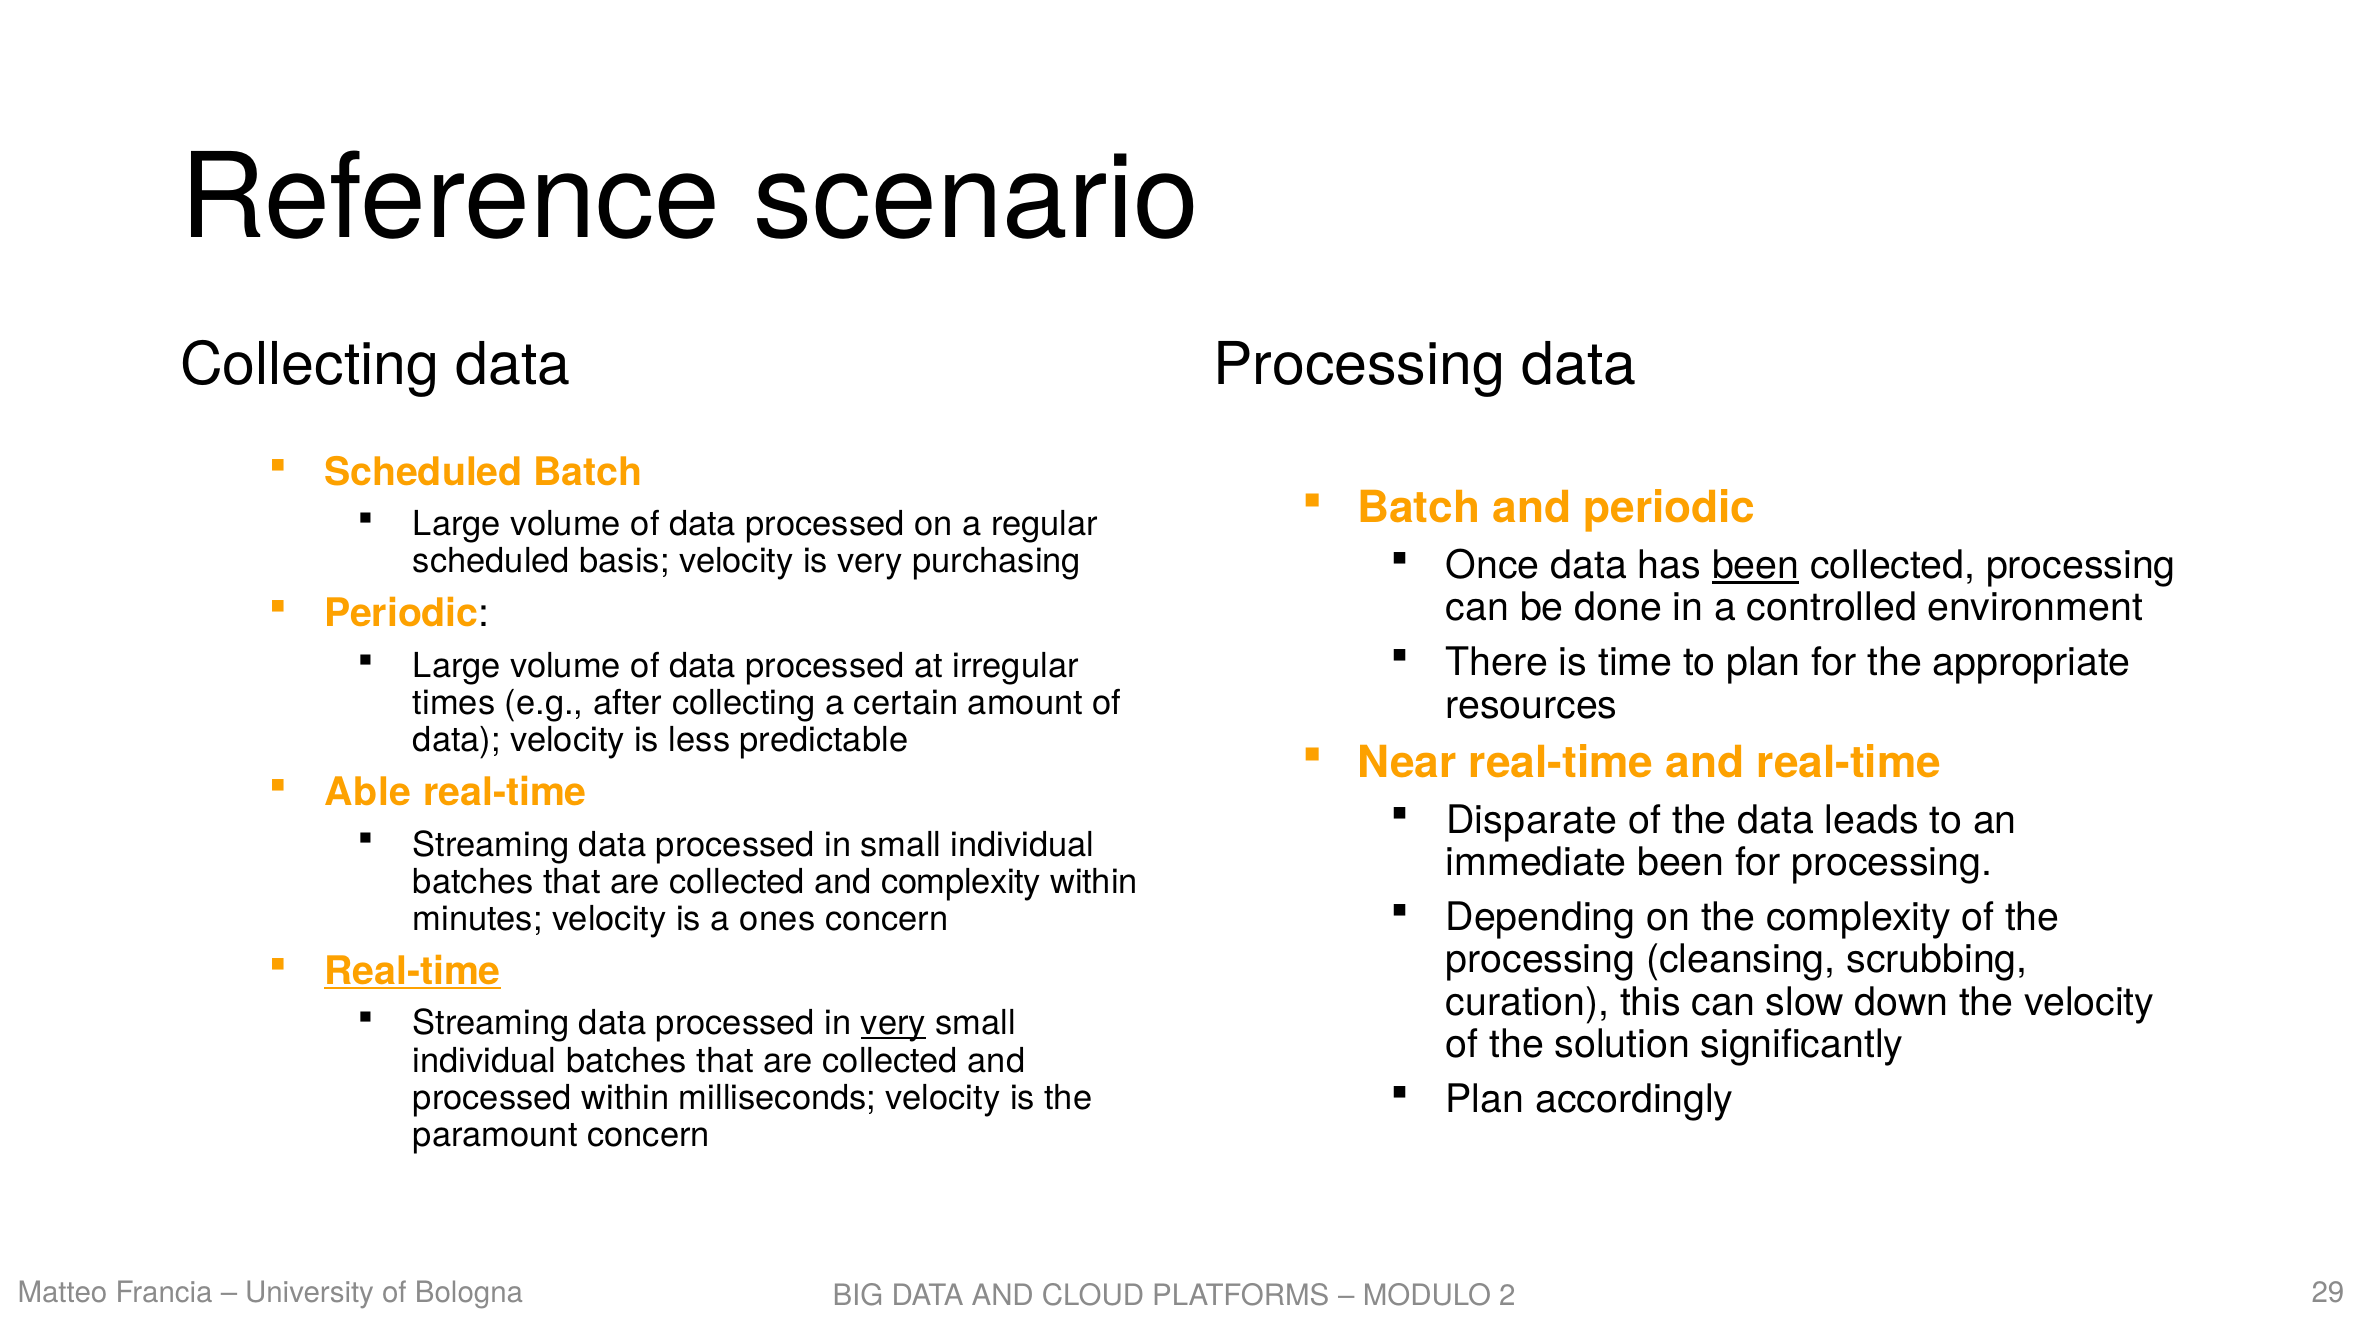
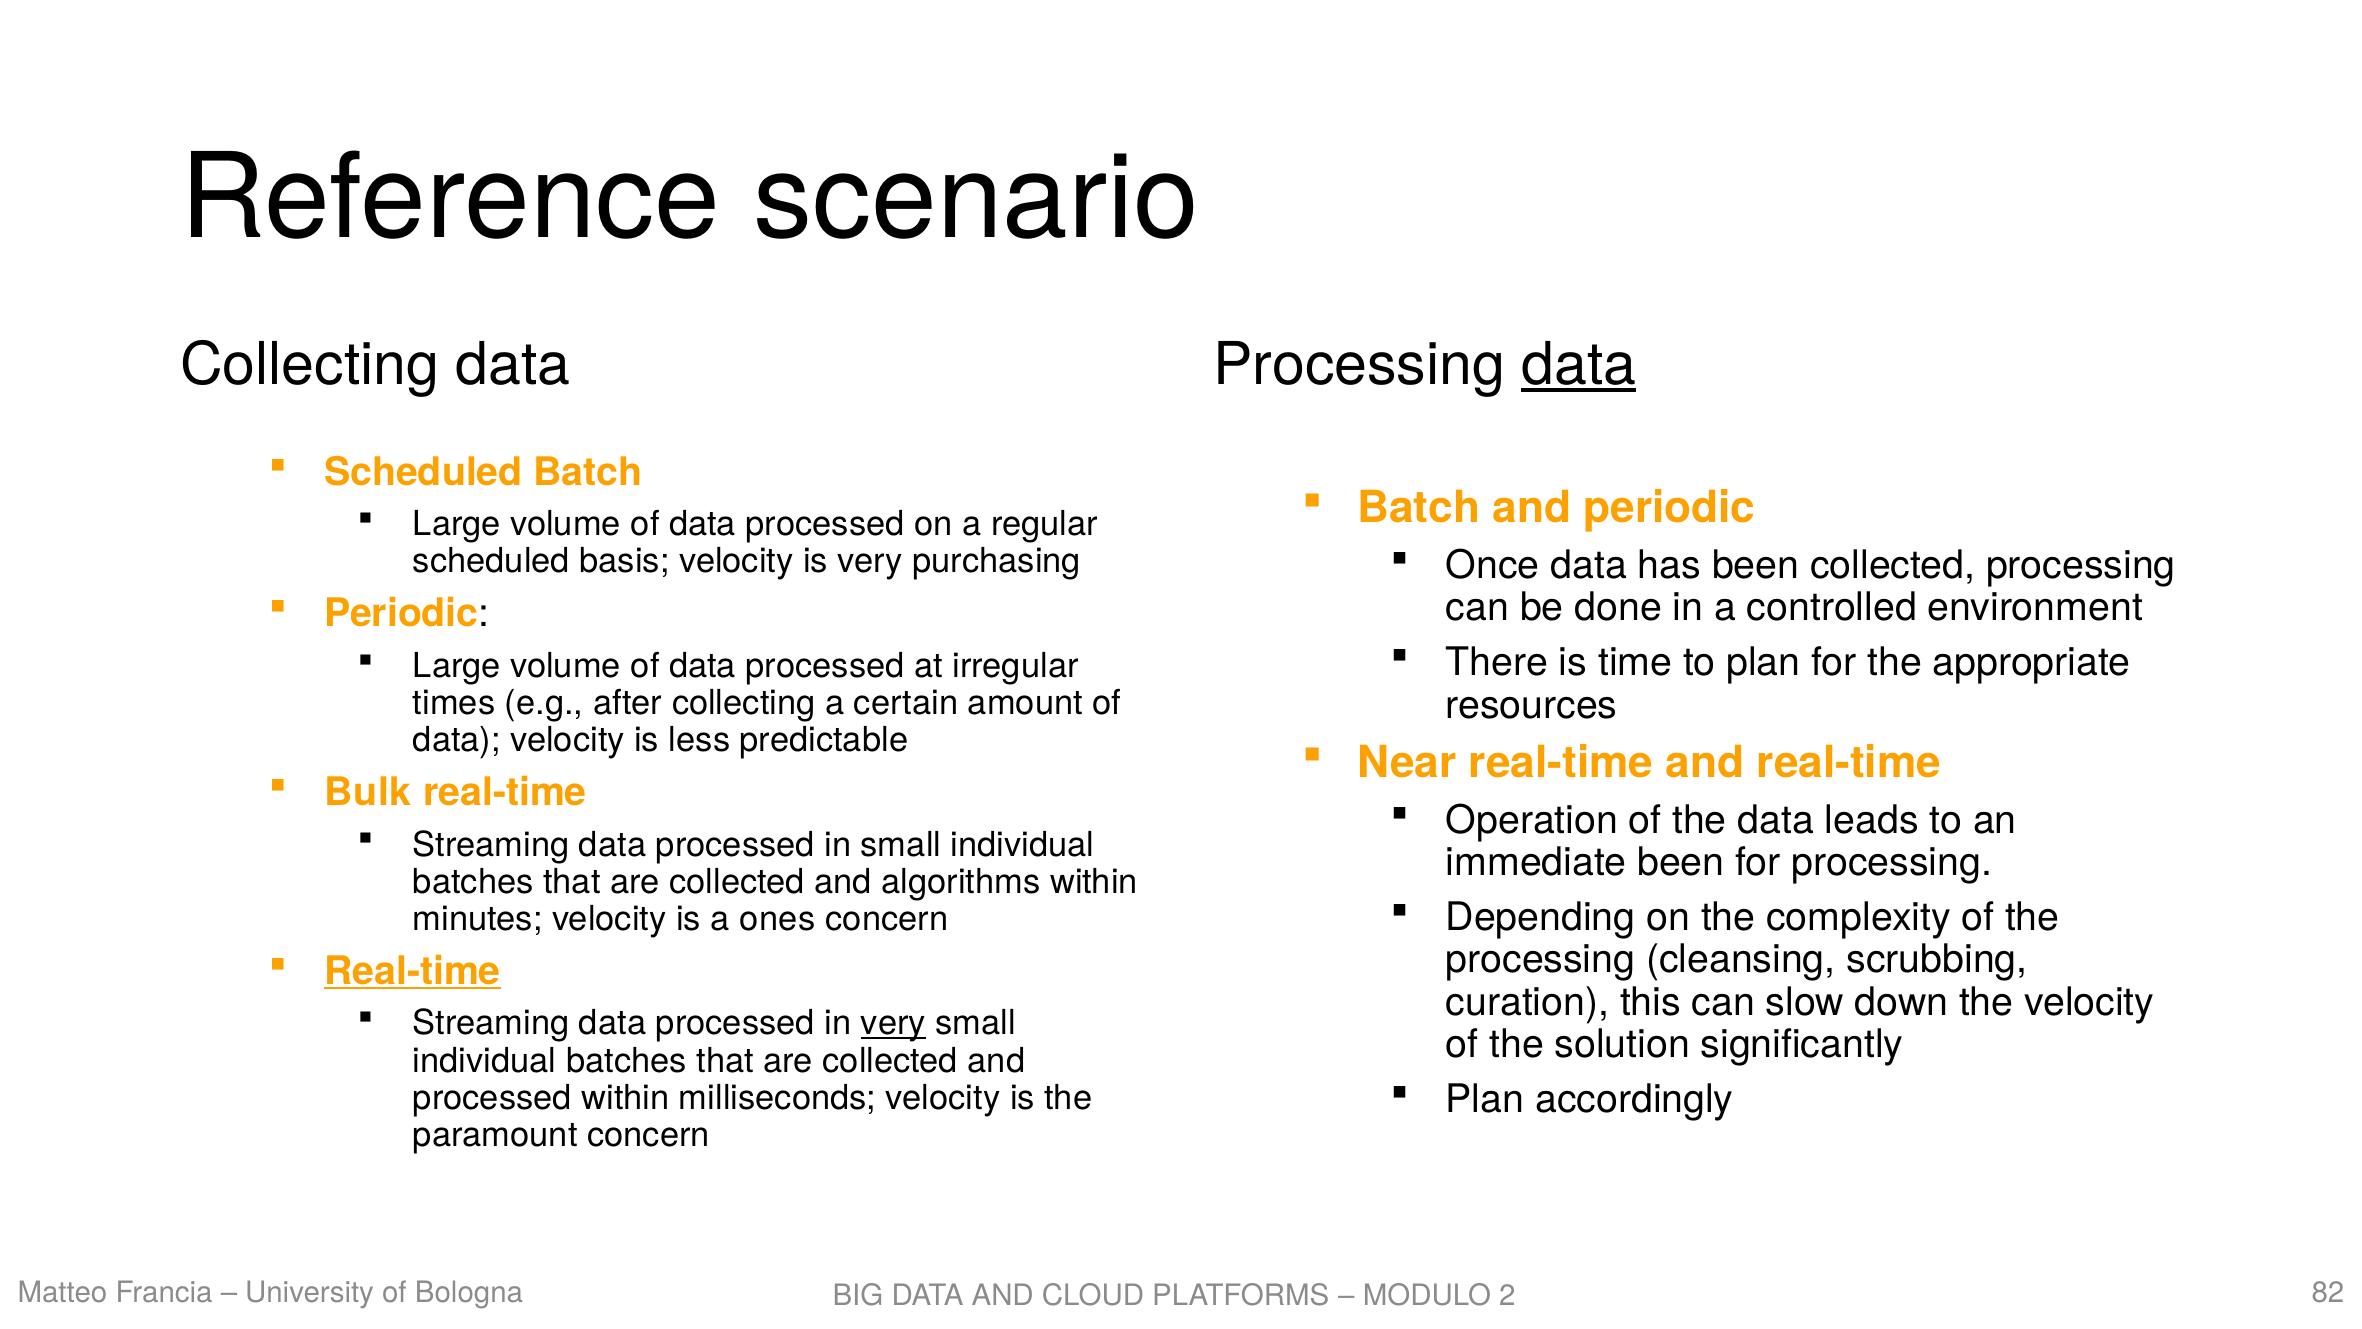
data at (1579, 365) underline: none -> present
been at (1756, 565) underline: present -> none
Able: Able -> Bulk
Disparate: Disparate -> Operation
and complexity: complexity -> algorithms
29: 29 -> 82
